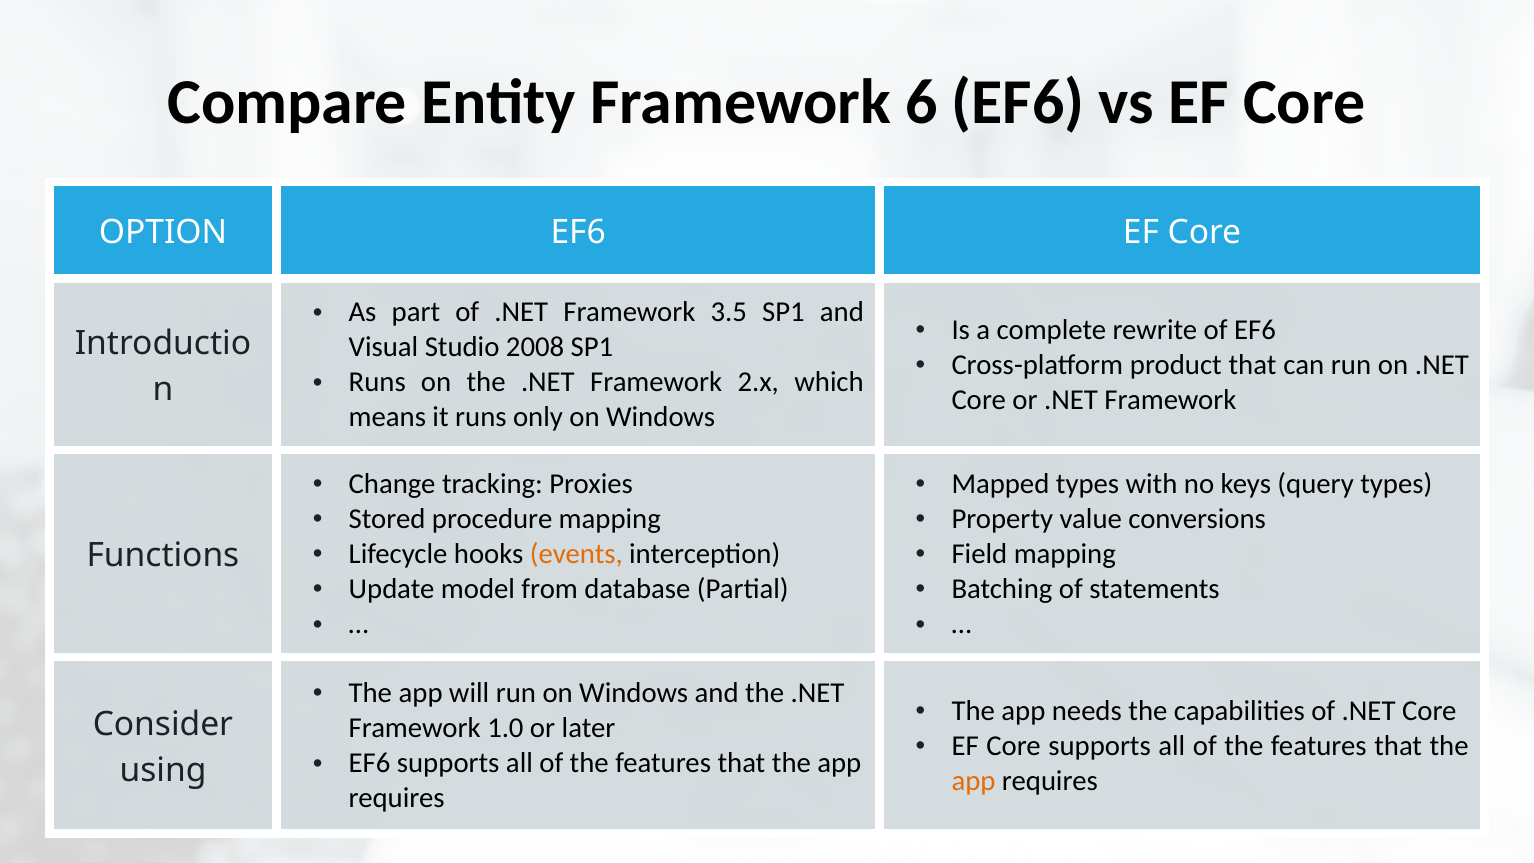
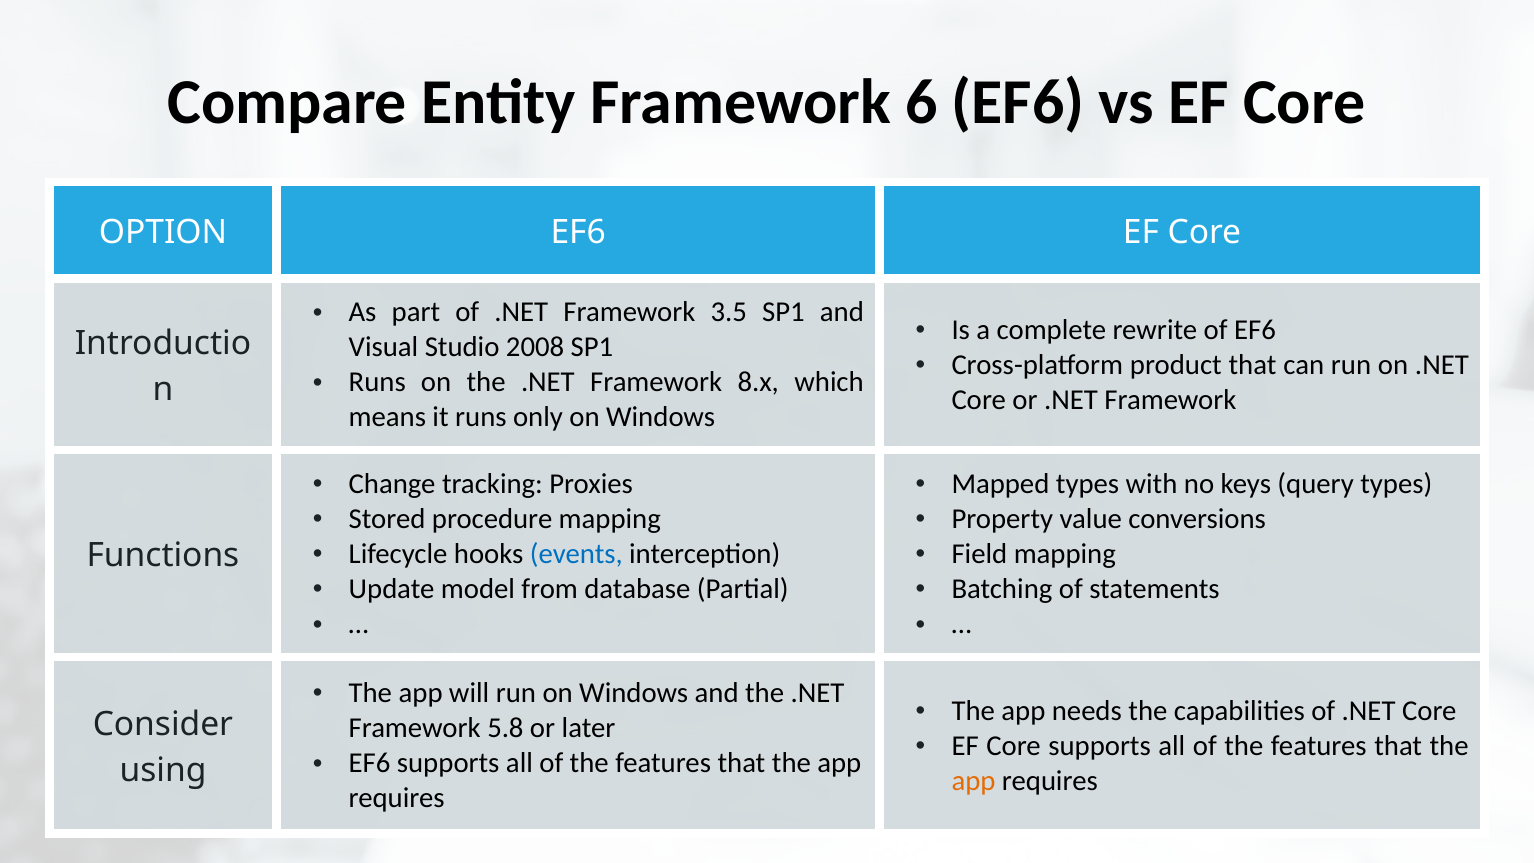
2.x: 2.x -> 8.x
events colour: orange -> blue
1.0: 1.0 -> 5.8
